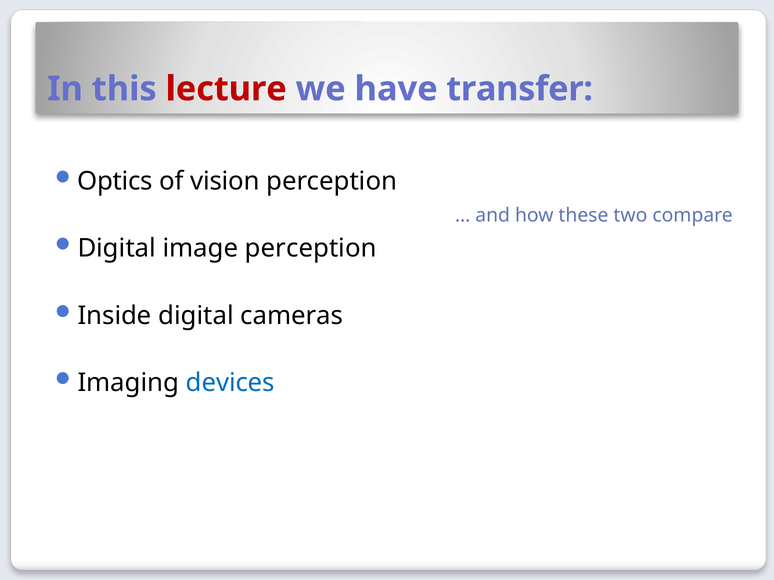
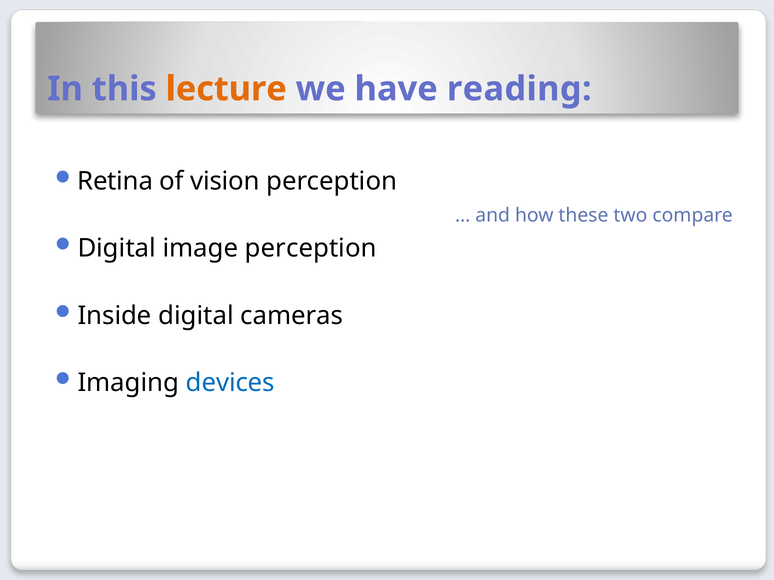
lecture colour: red -> orange
transfer: transfer -> reading
Optics: Optics -> Retina
